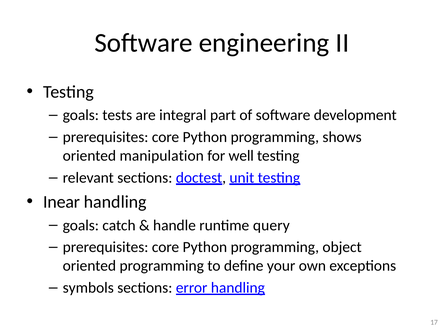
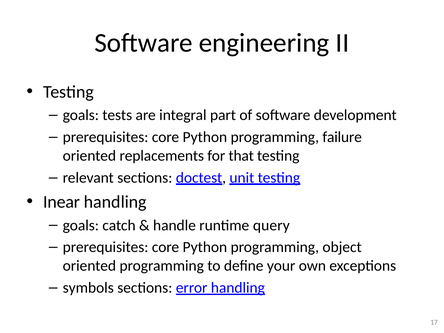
shows: shows -> failure
manipulation: manipulation -> replacements
well: well -> that
